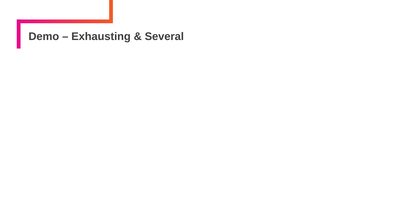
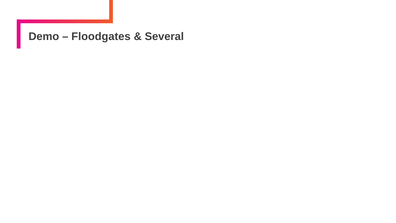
Exhausting: Exhausting -> Floodgates
